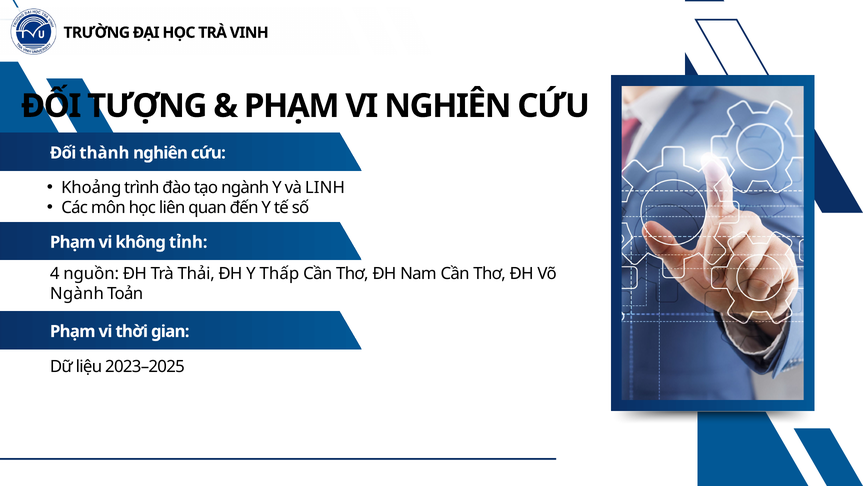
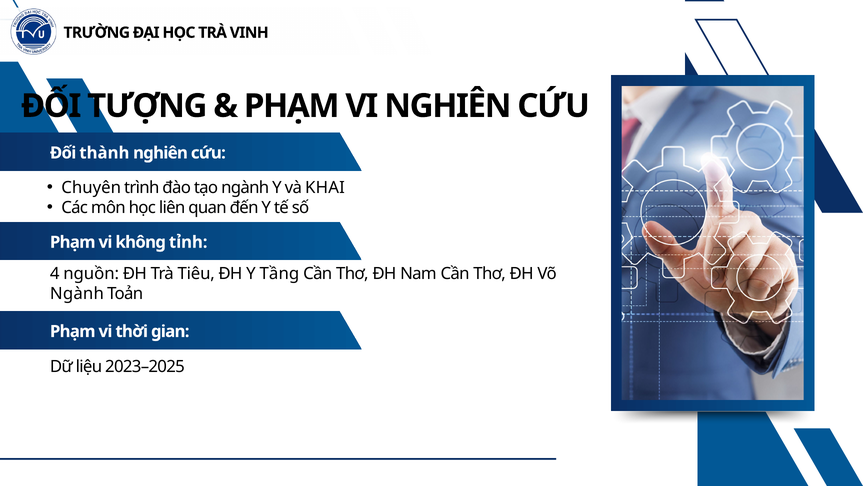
Khoảng: Khoảng -> Chuyên
LINH: LINH -> KHAI
Thải: Thải -> Tiêu
Thấp: Thấp -> Tầng
